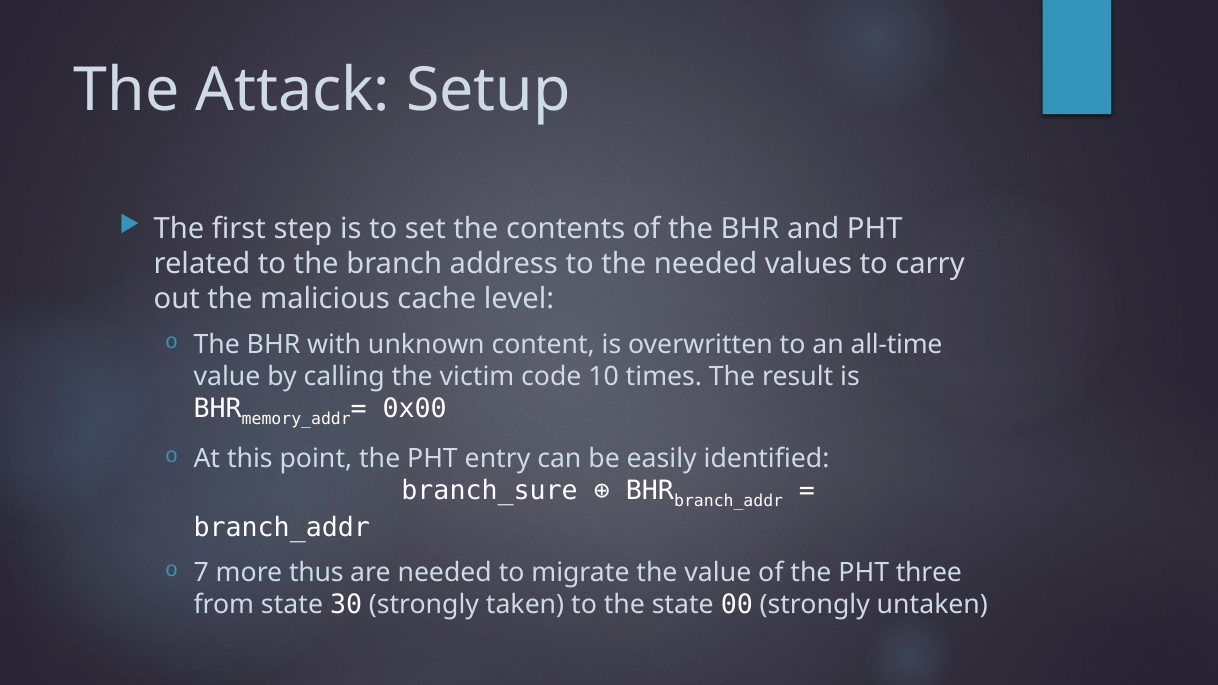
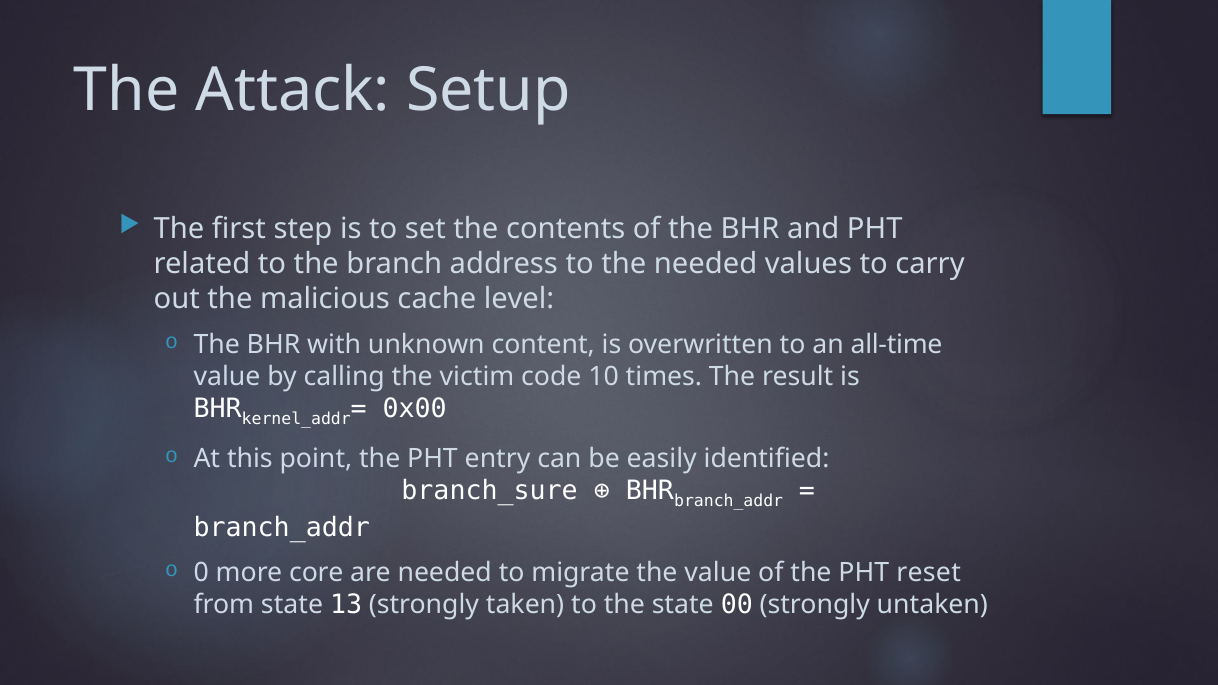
memory_addr: memory_addr -> kernel_addr
7: 7 -> 0
thus: thus -> core
three: three -> reset
30: 30 -> 13
